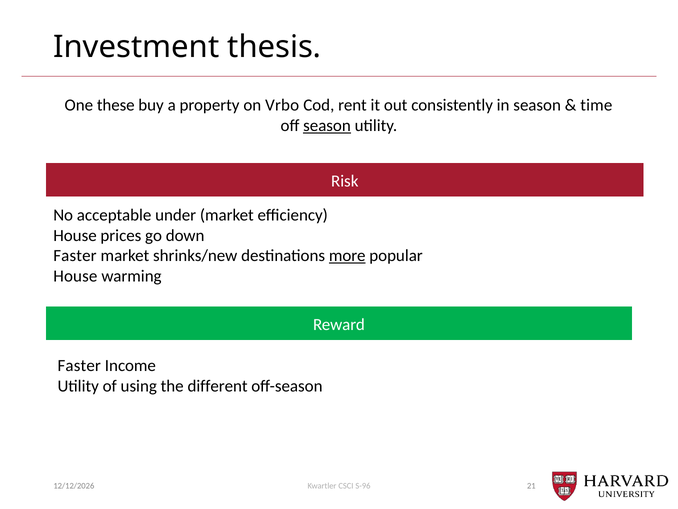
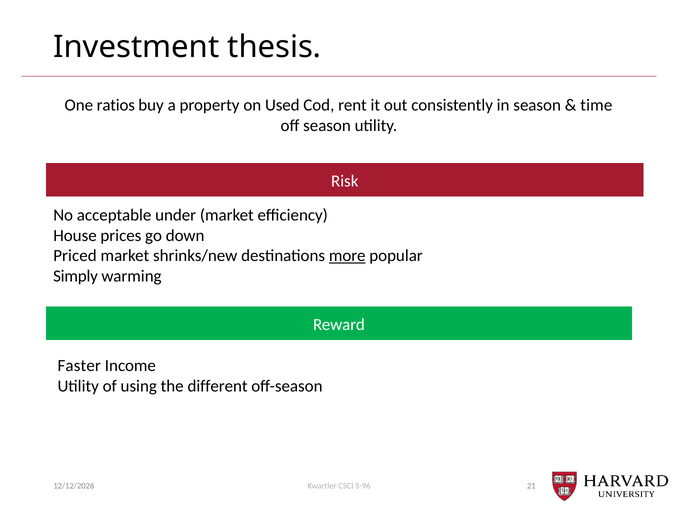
these: these -> ratios
Vrbo: Vrbo -> Used
season at (327, 125) underline: present -> none
Faster at (75, 256): Faster -> Priced
House at (75, 276): House -> Simply
